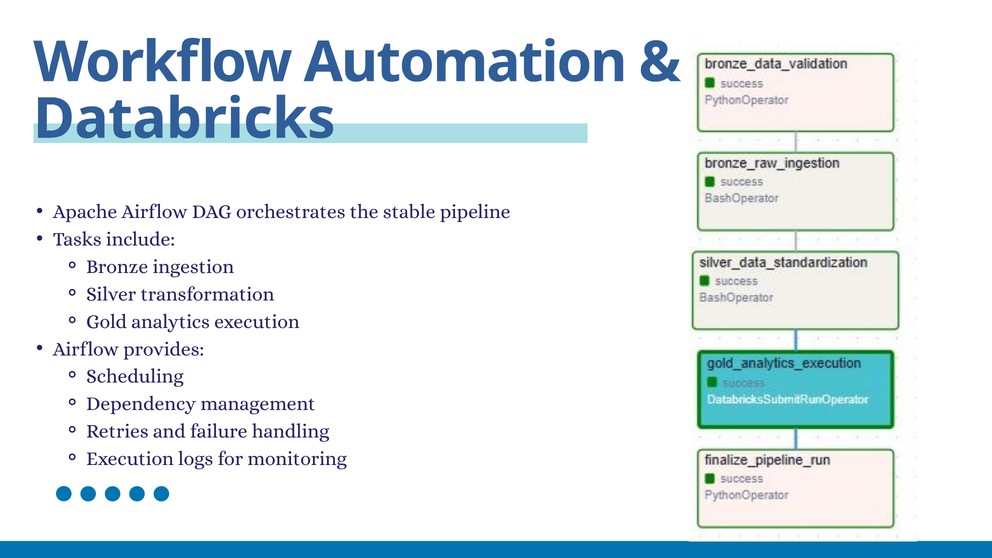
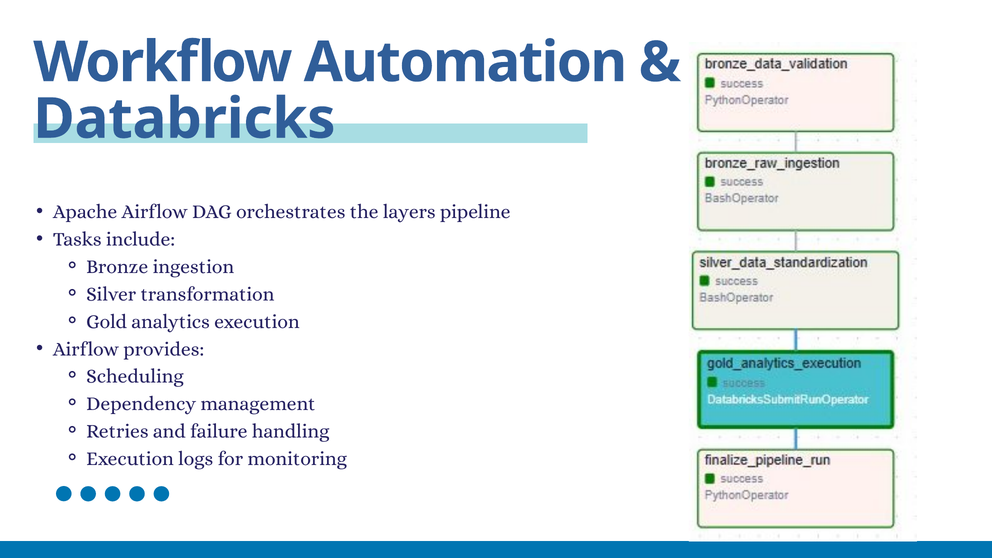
stable: stable -> layers
